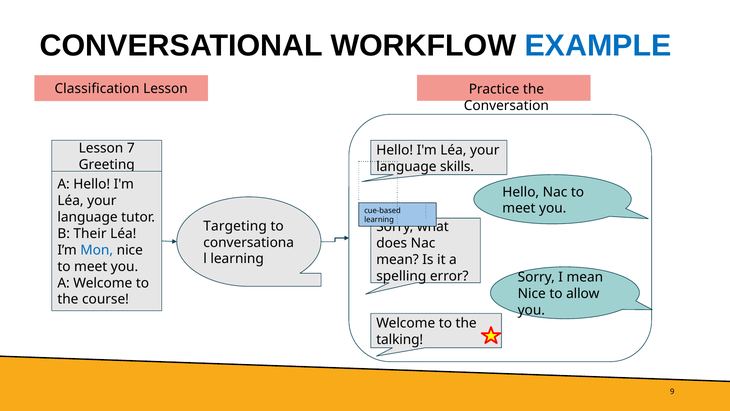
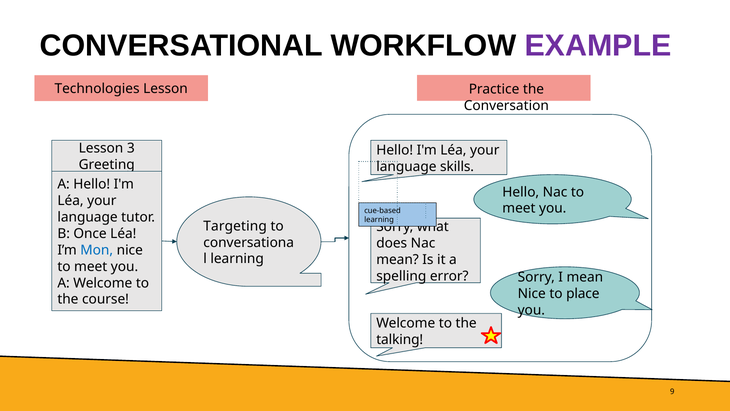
EXAMPLE colour: blue -> purple
Classification: Classification -> Technologies
7: 7 -> 3
Their: Their -> Once
allow: allow -> place
